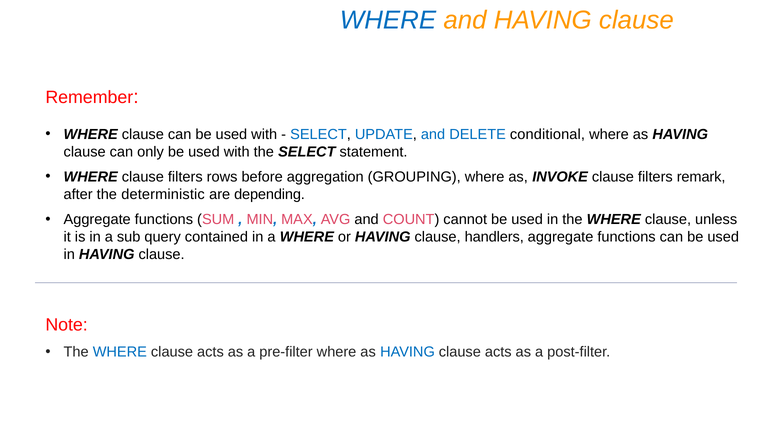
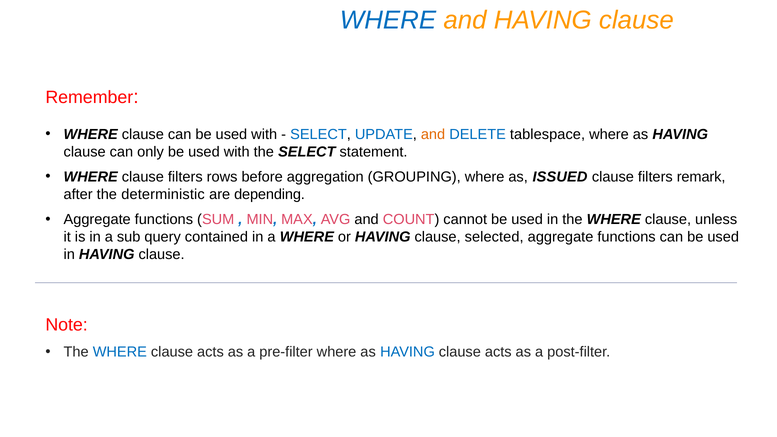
and at (433, 134) colour: blue -> orange
conditional: conditional -> tablespace
INVOKE: INVOKE -> ISSUED
handlers: handlers -> selected
